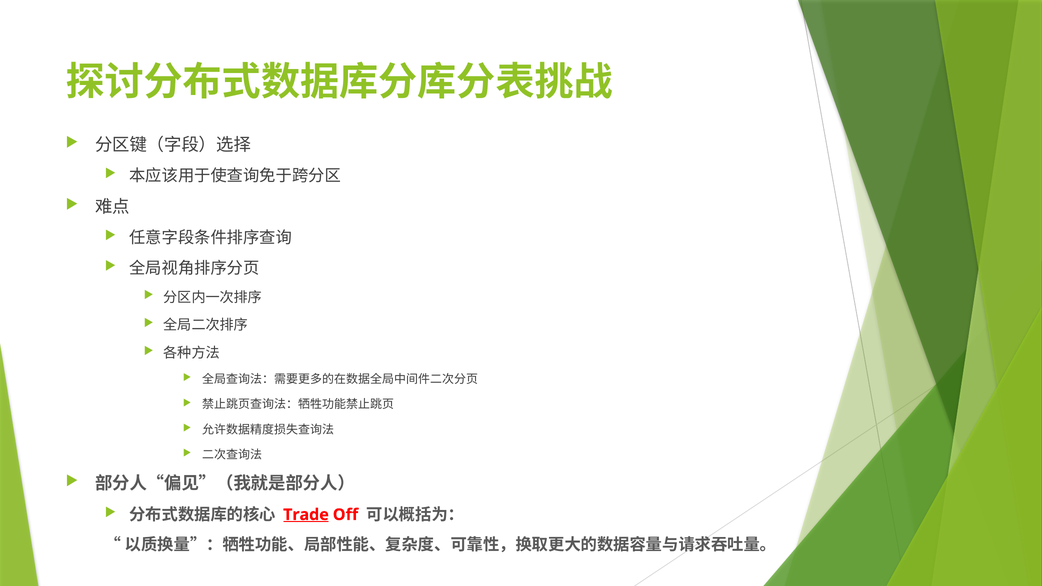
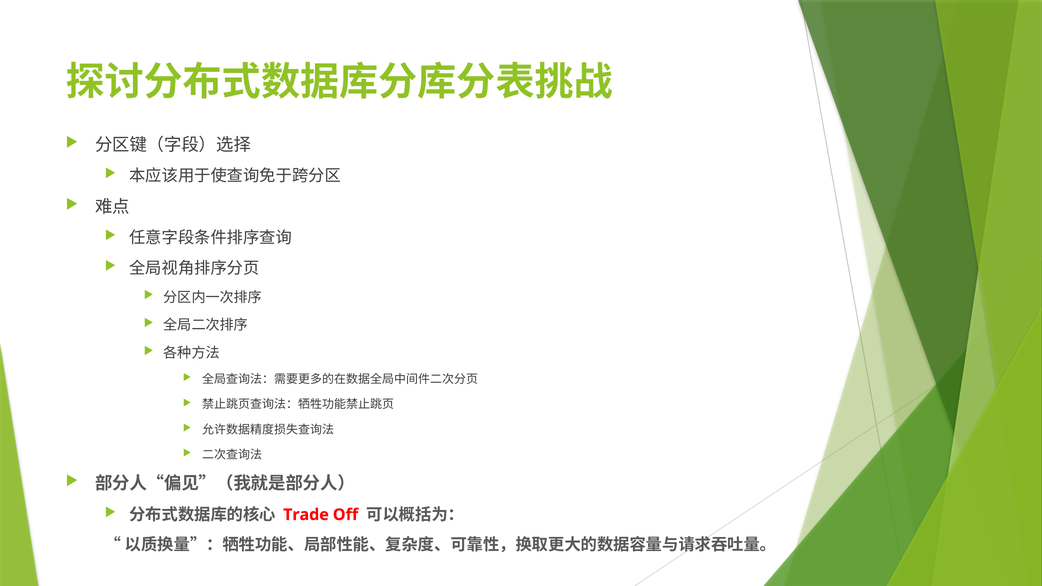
Trade underline: present -> none
